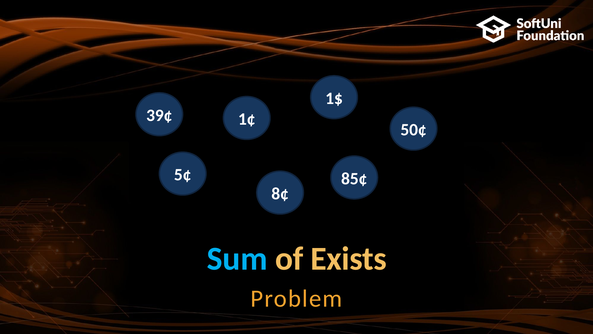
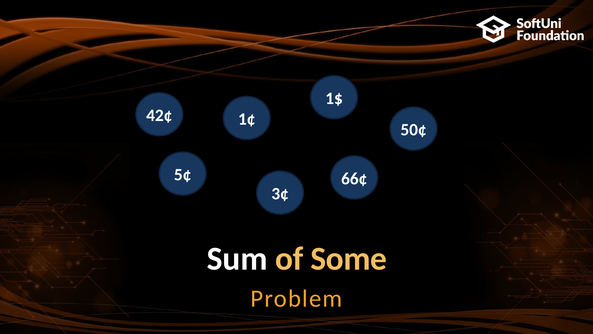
39¢: 39¢ -> 42¢
85¢: 85¢ -> 66¢
8¢: 8¢ -> 3¢
Sum colour: light blue -> white
Exists: Exists -> Some
